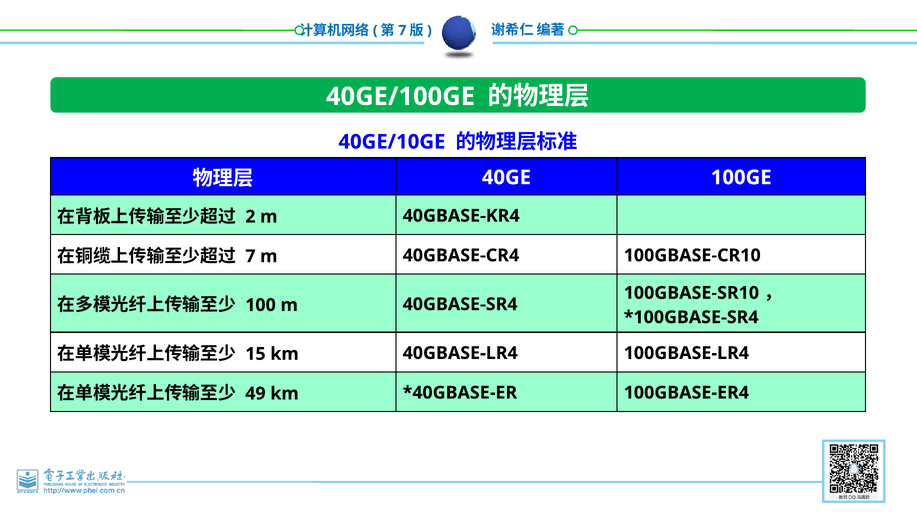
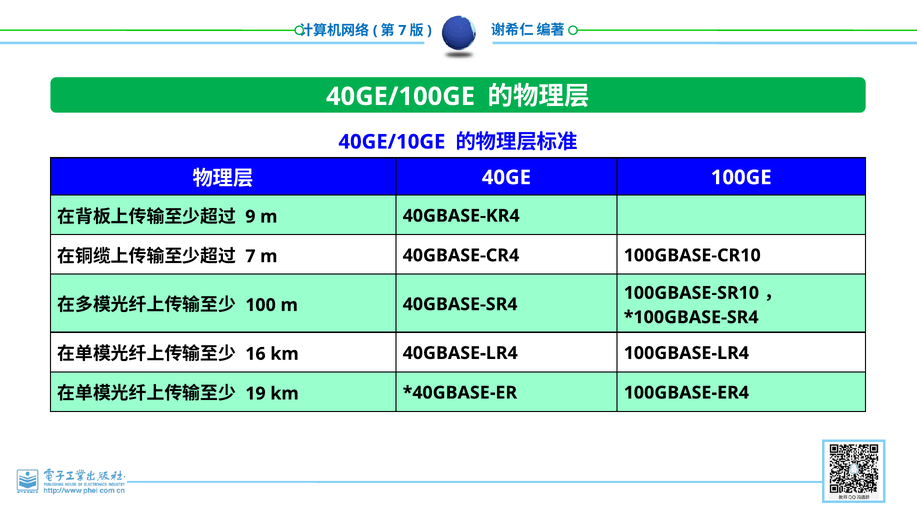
2: 2 -> 9
15: 15 -> 16
49: 49 -> 19
